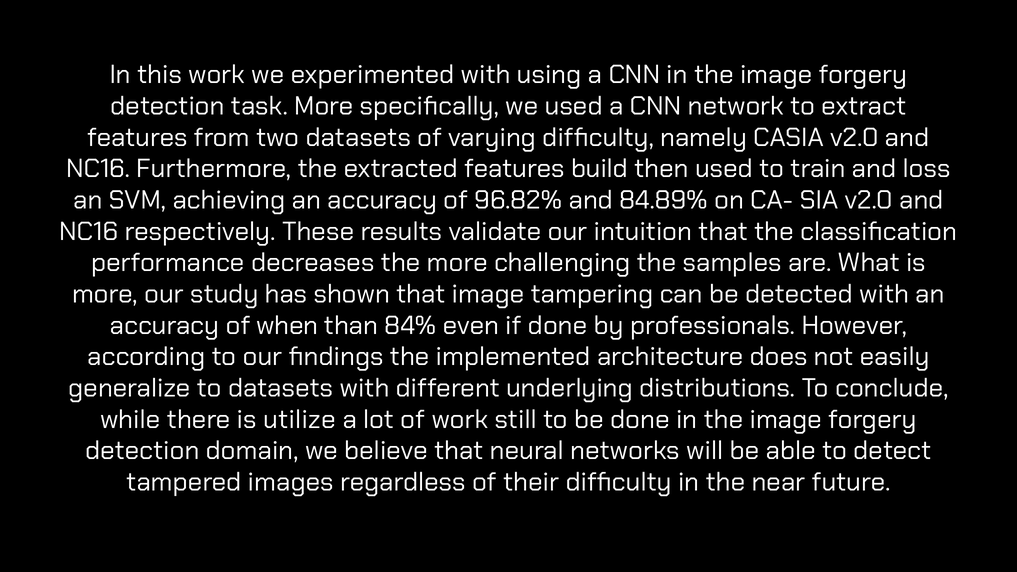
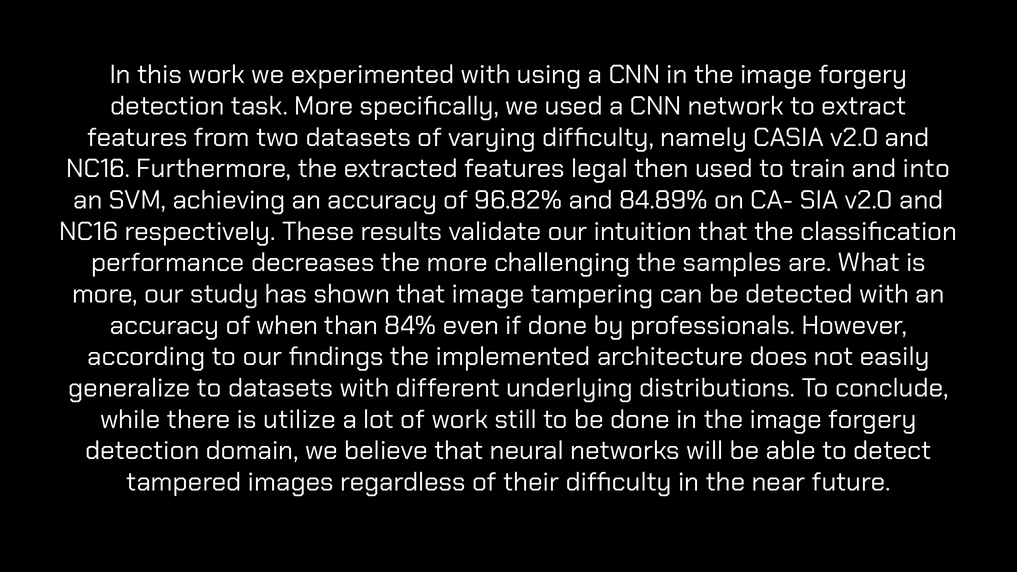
build: build -> legal
loss: loss -> into
